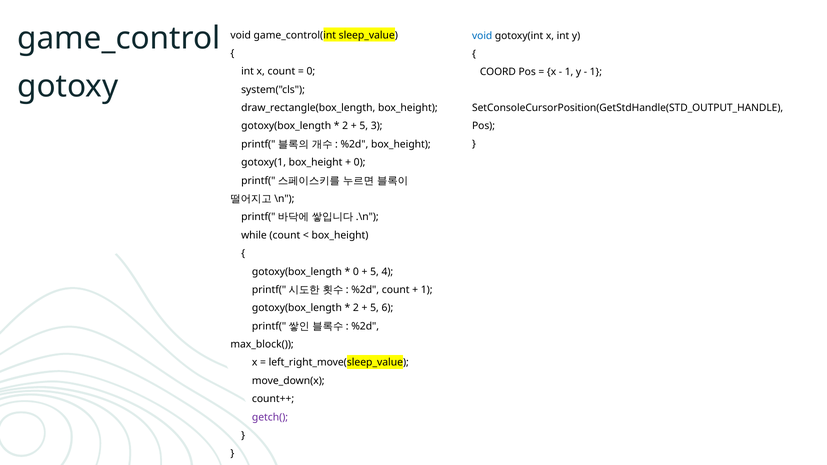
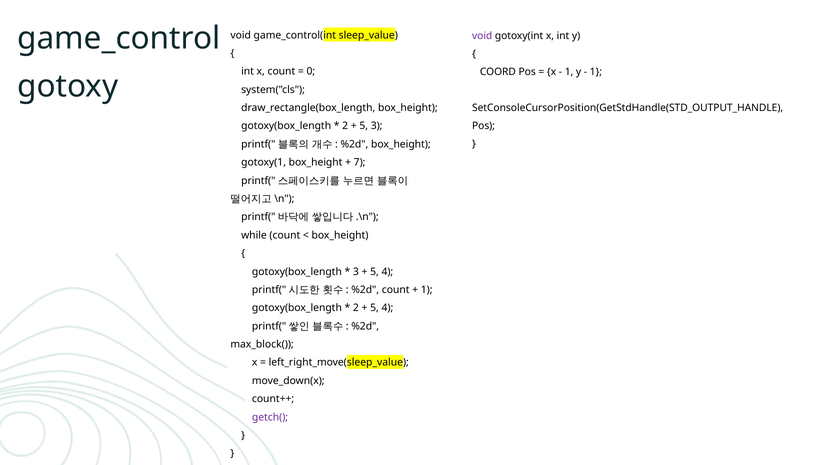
void at (482, 36) colour: blue -> purple
0 at (360, 163): 0 -> 7
0 at (356, 272): 0 -> 3
6 at (387, 308): 6 -> 4
